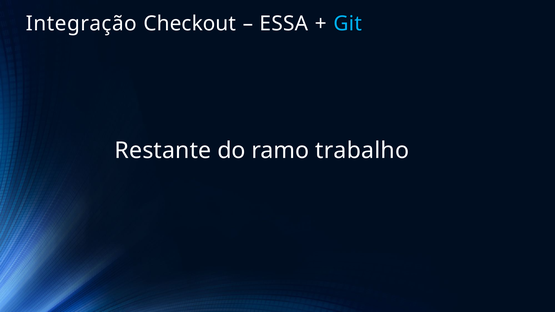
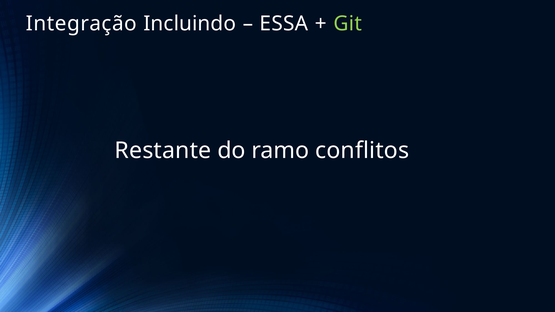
Checkout: Checkout -> Incluindo
Git colour: light blue -> light green
trabalho: trabalho -> conflitos
